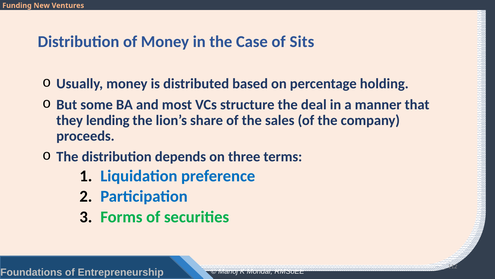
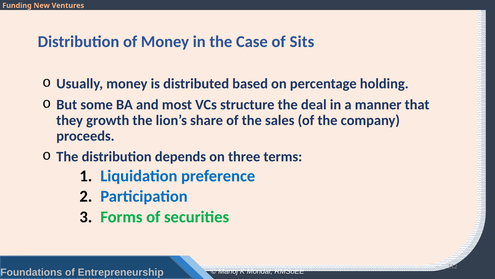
lending: lending -> growth
